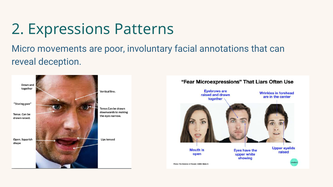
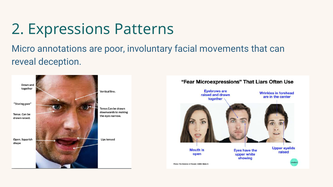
movements: movements -> annotations
annotations: annotations -> movements
